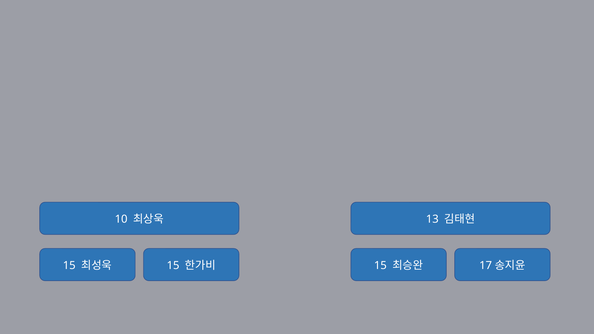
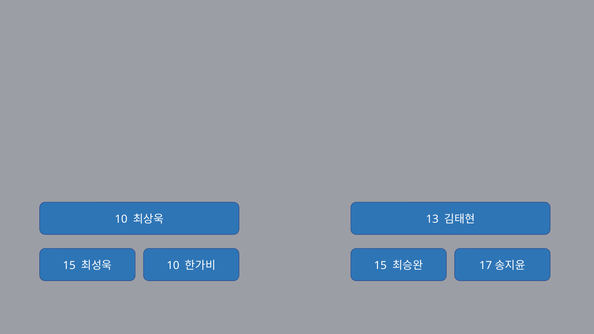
15 at (173, 265): 15 -> 10
